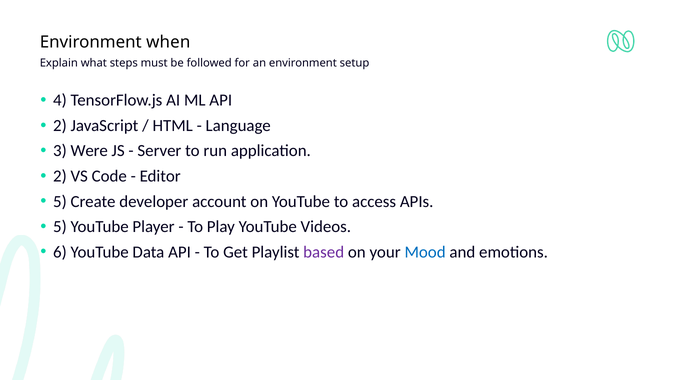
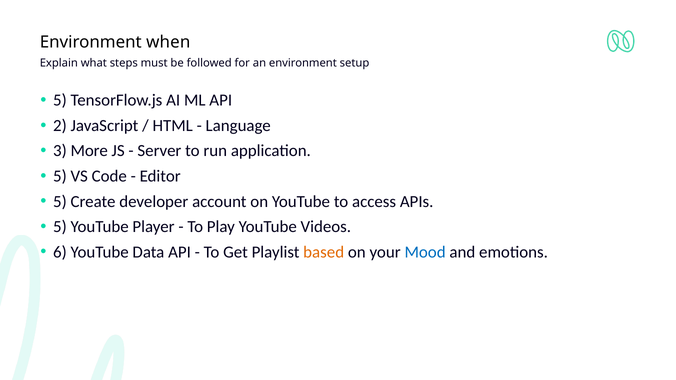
4 at (60, 100): 4 -> 5
Were: Were -> More
2 at (60, 176): 2 -> 5
based colour: purple -> orange
